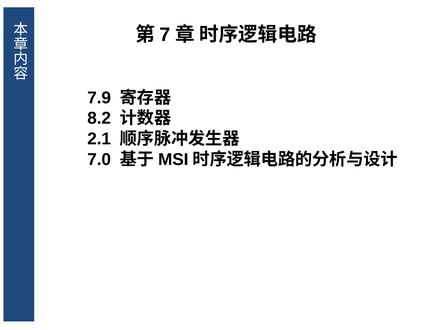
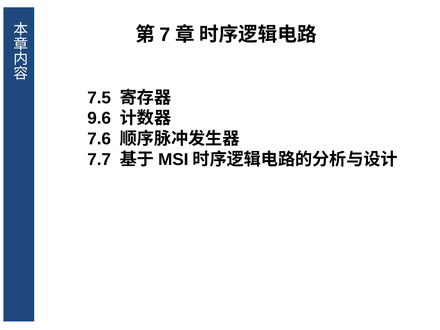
7.9: 7.9 -> 7.5
8.2: 8.2 -> 9.6
2.1: 2.1 -> 7.6
7.0: 7.0 -> 7.7
